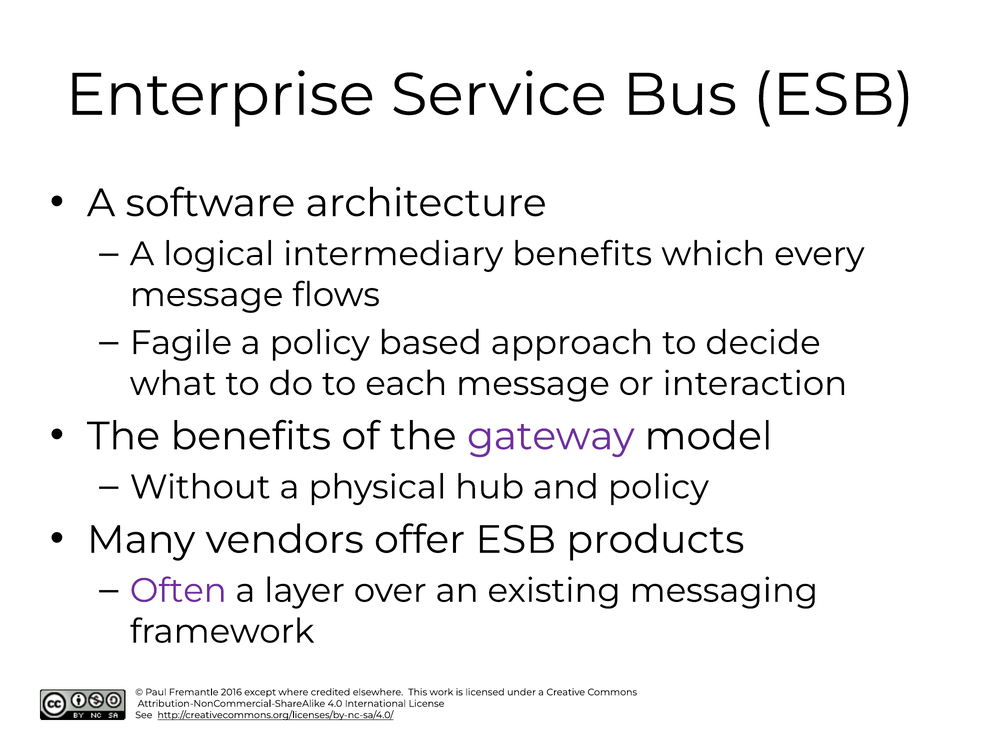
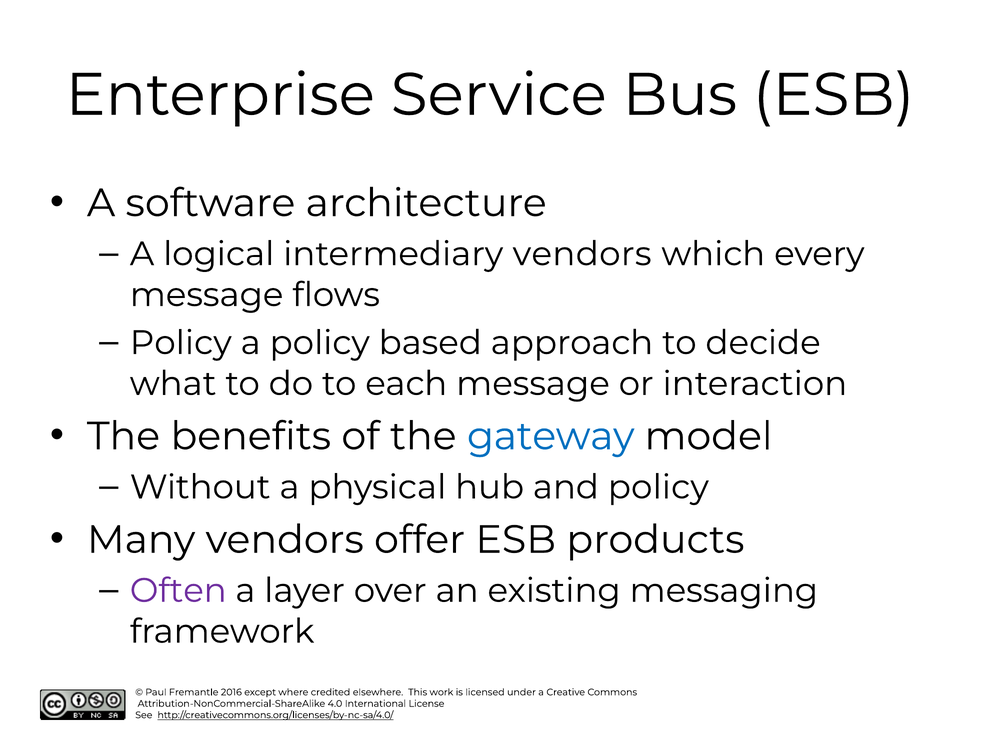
intermediary benefits: benefits -> vendors
Fagile at (181, 343): Fagile -> Policy
gateway colour: purple -> blue
